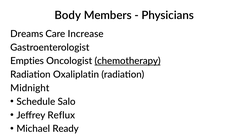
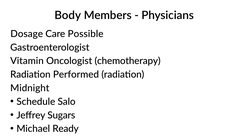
Dreams: Dreams -> Dosage
Increase: Increase -> Possible
Empties: Empties -> Vitamin
chemotherapy underline: present -> none
Oxaliplatin: Oxaliplatin -> Performed
Reflux: Reflux -> Sugars
